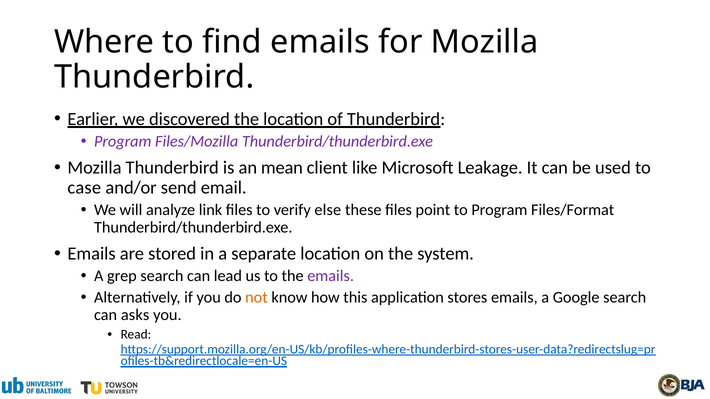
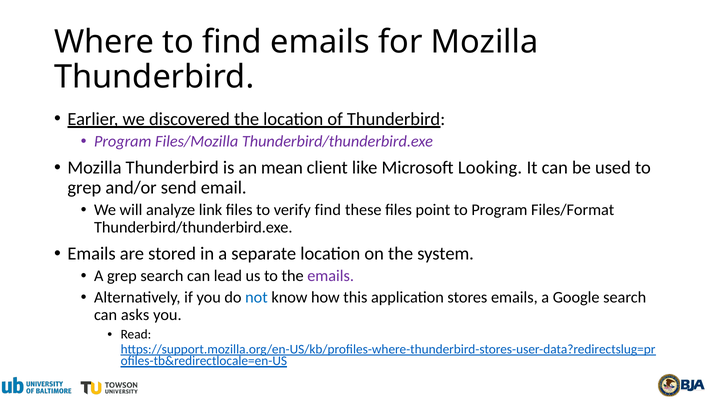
Leakage: Leakage -> Looking
case at (84, 188): case -> grep
verify else: else -> find
not colour: orange -> blue
